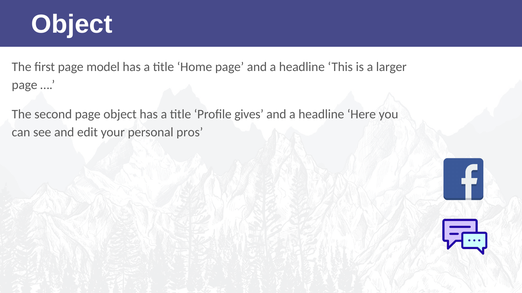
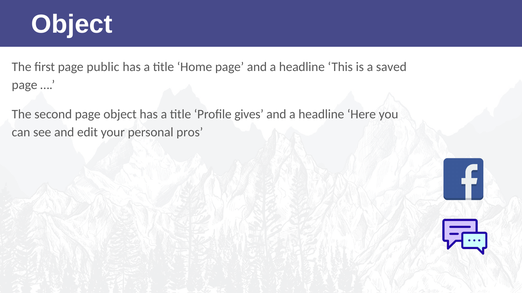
model: model -> public
larger: larger -> saved
